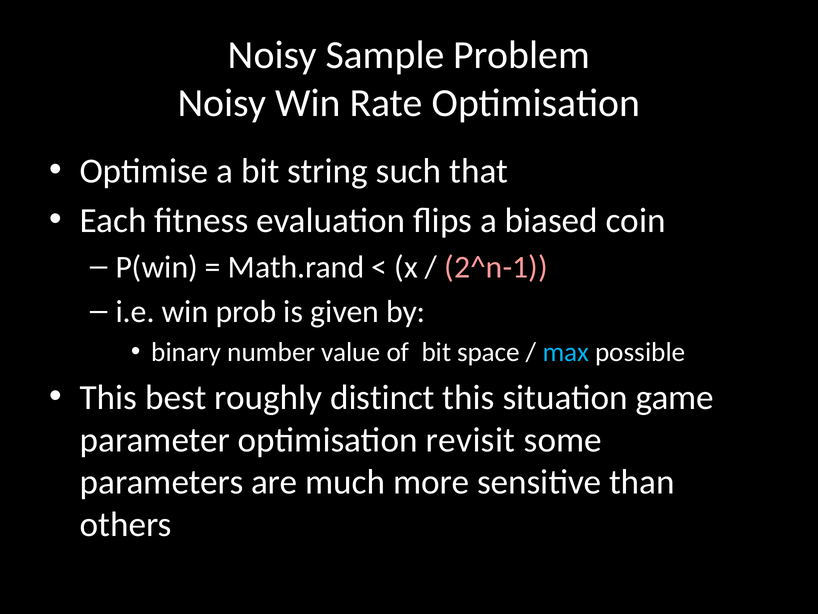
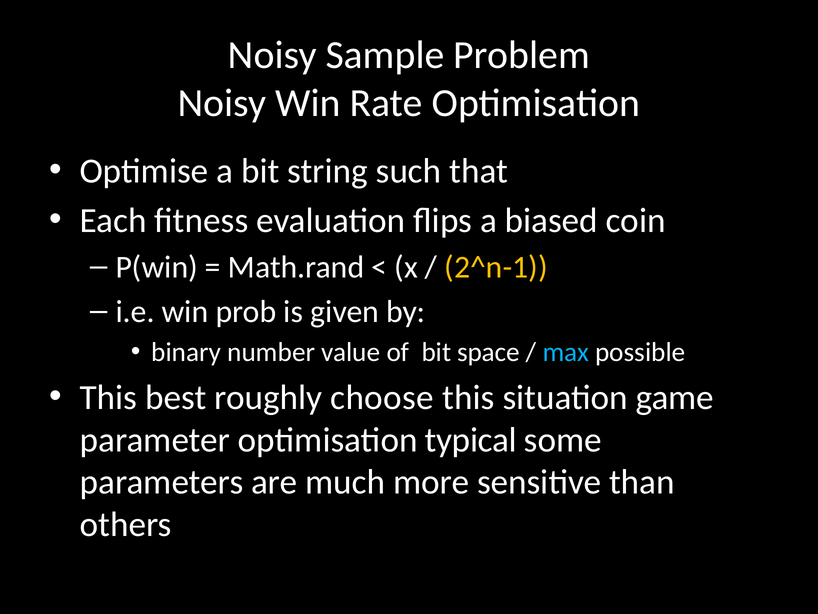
2^n-1 colour: pink -> yellow
distinct: distinct -> choose
revisit: revisit -> typical
